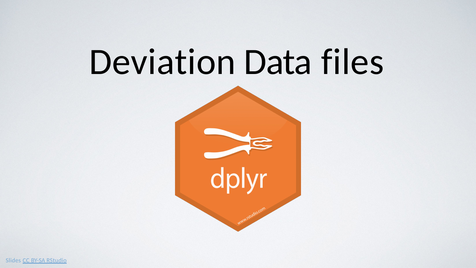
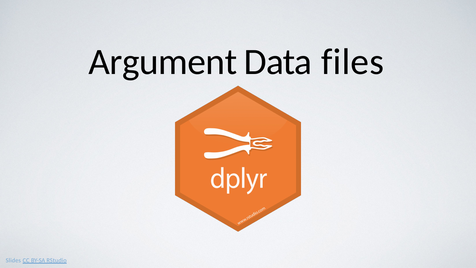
Deviation: Deviation -> Argument
